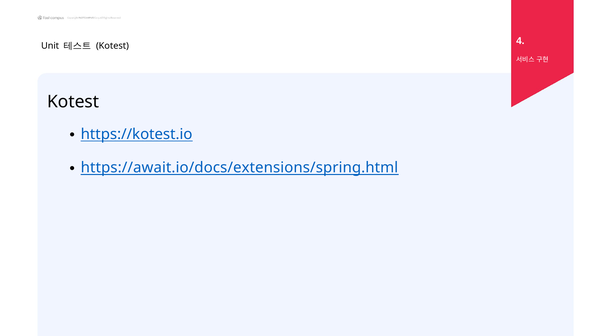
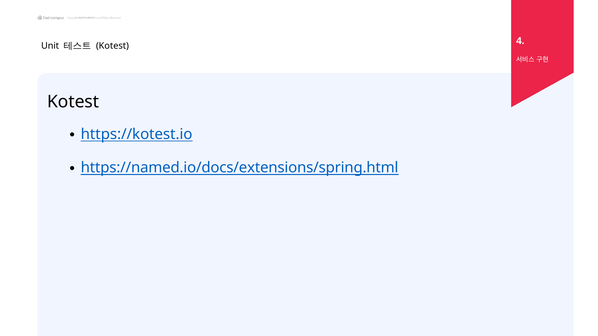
https://await.io/docs/extensions/spring.html: https://await.io/docs/extensions/spring.html -> https://named.io/docs/extensions/spring.html
